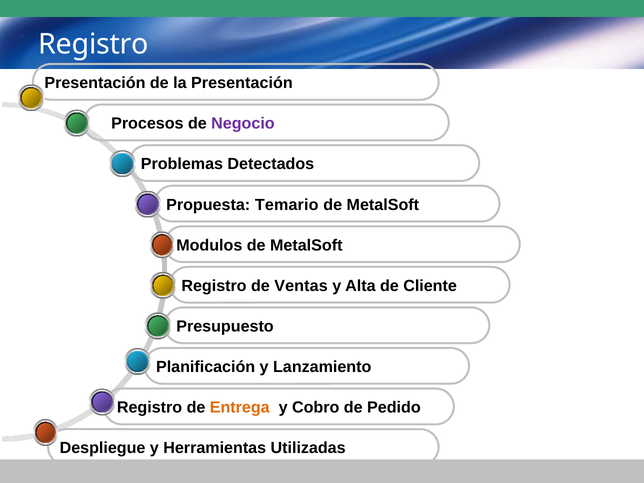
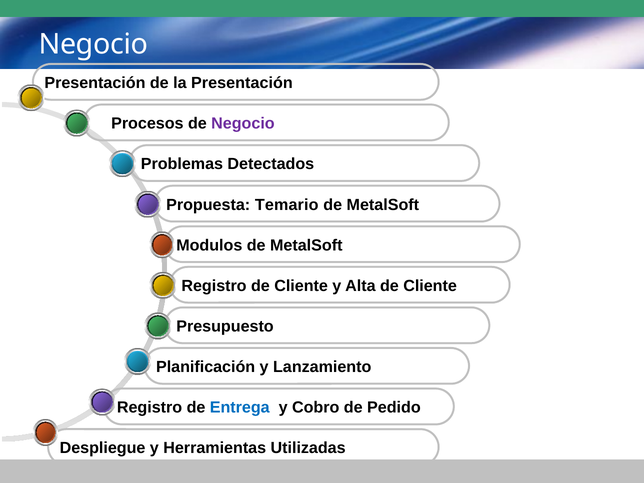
Registro at (93, 44): Registro -> Negocio
Ventas at (301, 286): Ventas -> Cliente
Entrega colour: orange -> blue
